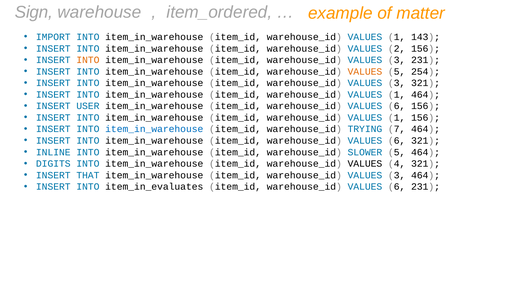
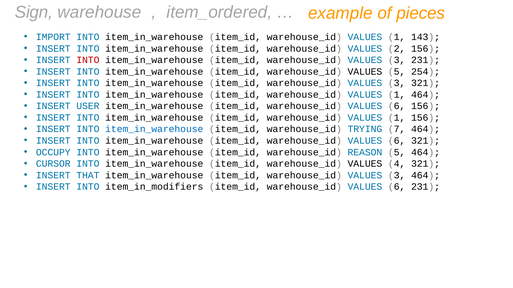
matter: matter -> pieces
INTO at (88, 60) colour: orange -> red
VALUES at (365, 72) colour: orange -> black
INLINE: INLINE -> OCCUPY
SLOWER: SLOWER -> REASON
DIGITS: DIGITS -> CURSOR
item_in_evaluates: item_in_evaluates -> item_in_modifiers
